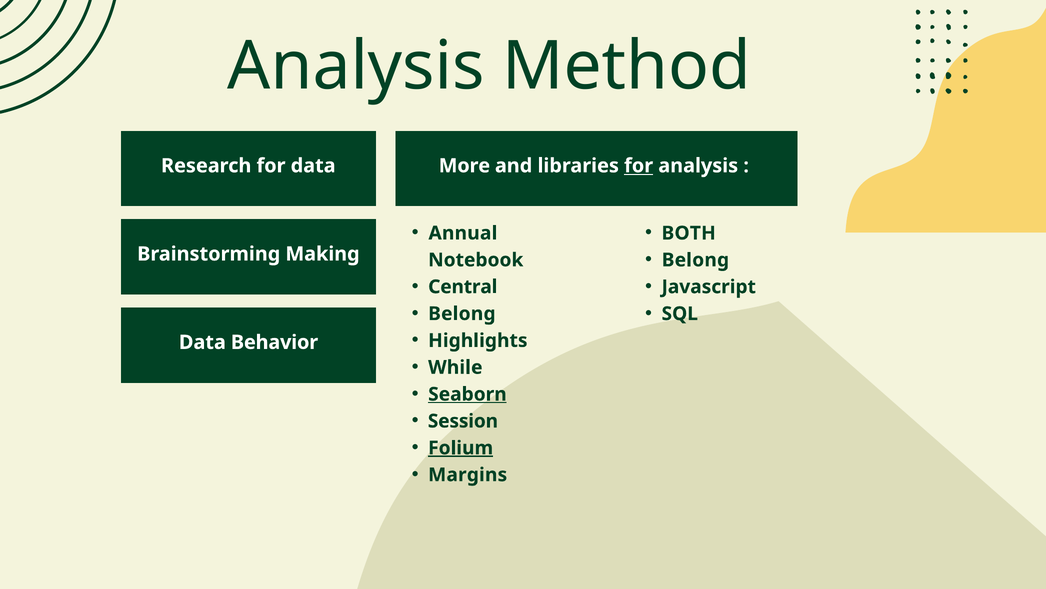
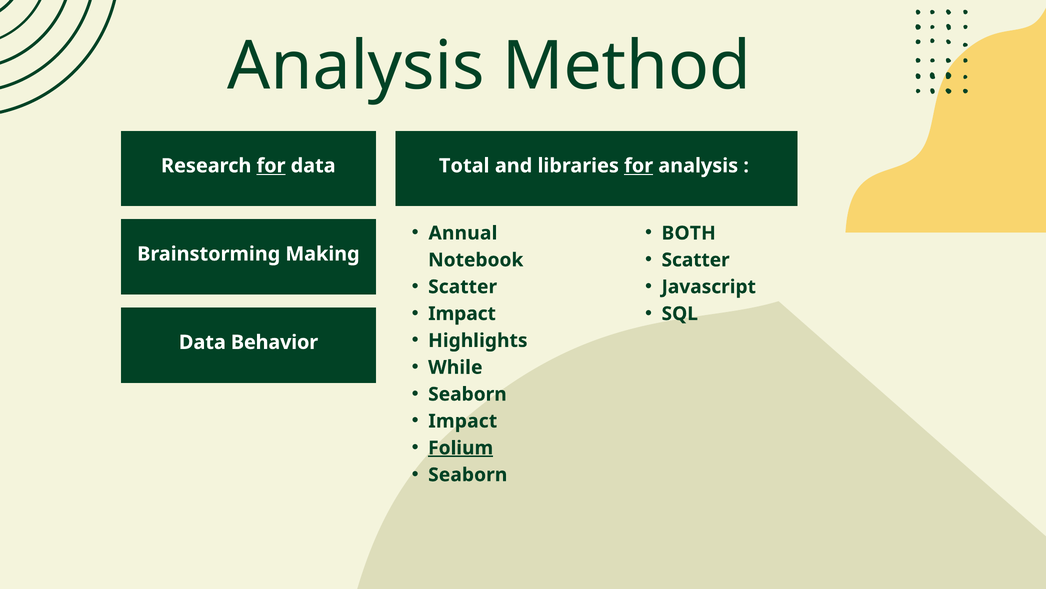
for at (271, 166) underline: none -> present
More: More -> Total
Belong at (695, 260): Belong -> Scatter
Central at (463, 287): Central -> Scatter
Belong at (462, 313): Belong -> Impact
Seaborn at (467, 394) underline: present -> none
Session at (463, 421): Session -> Impact
Margins at (468, 474): Margins -> Seaborn
